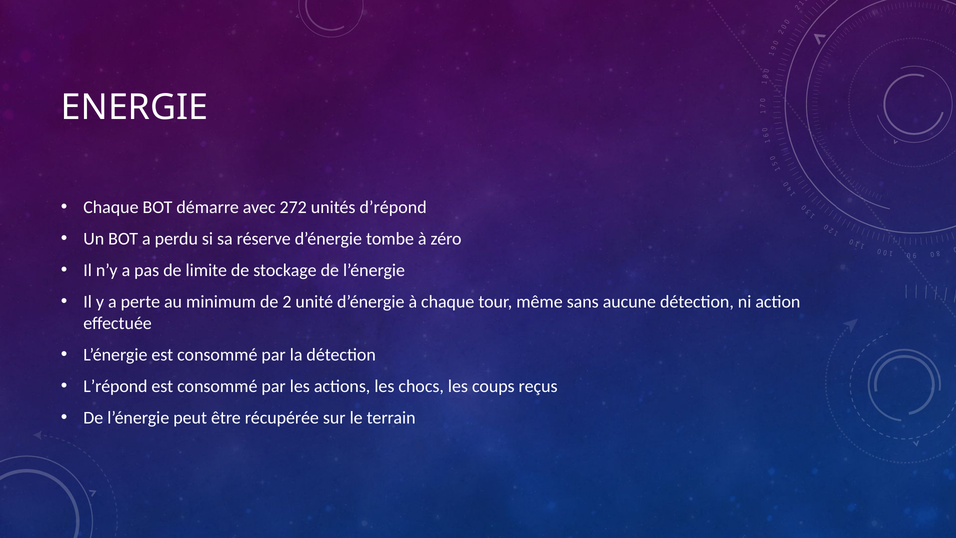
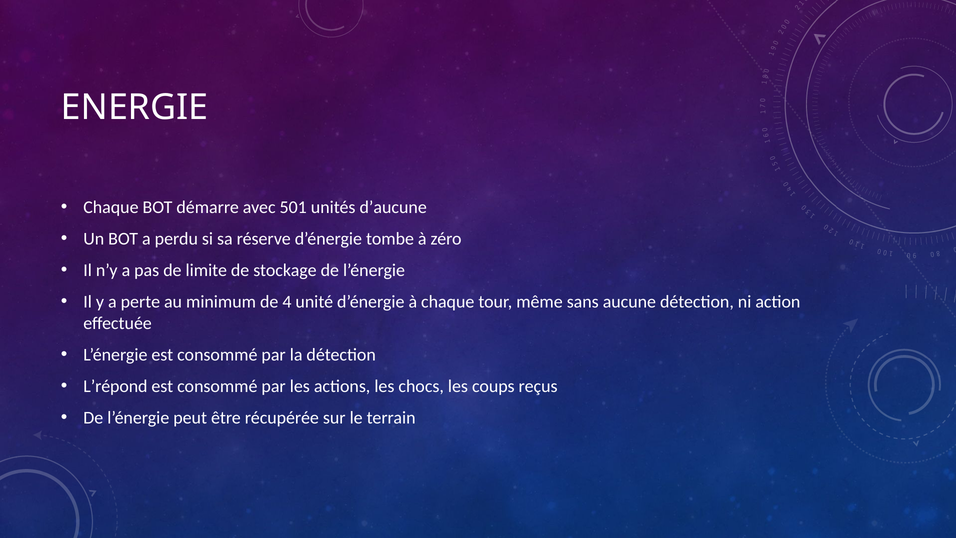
272: 272 -> 501
d’répond: d’répond -> d’aucune
2: 2 -> 4
